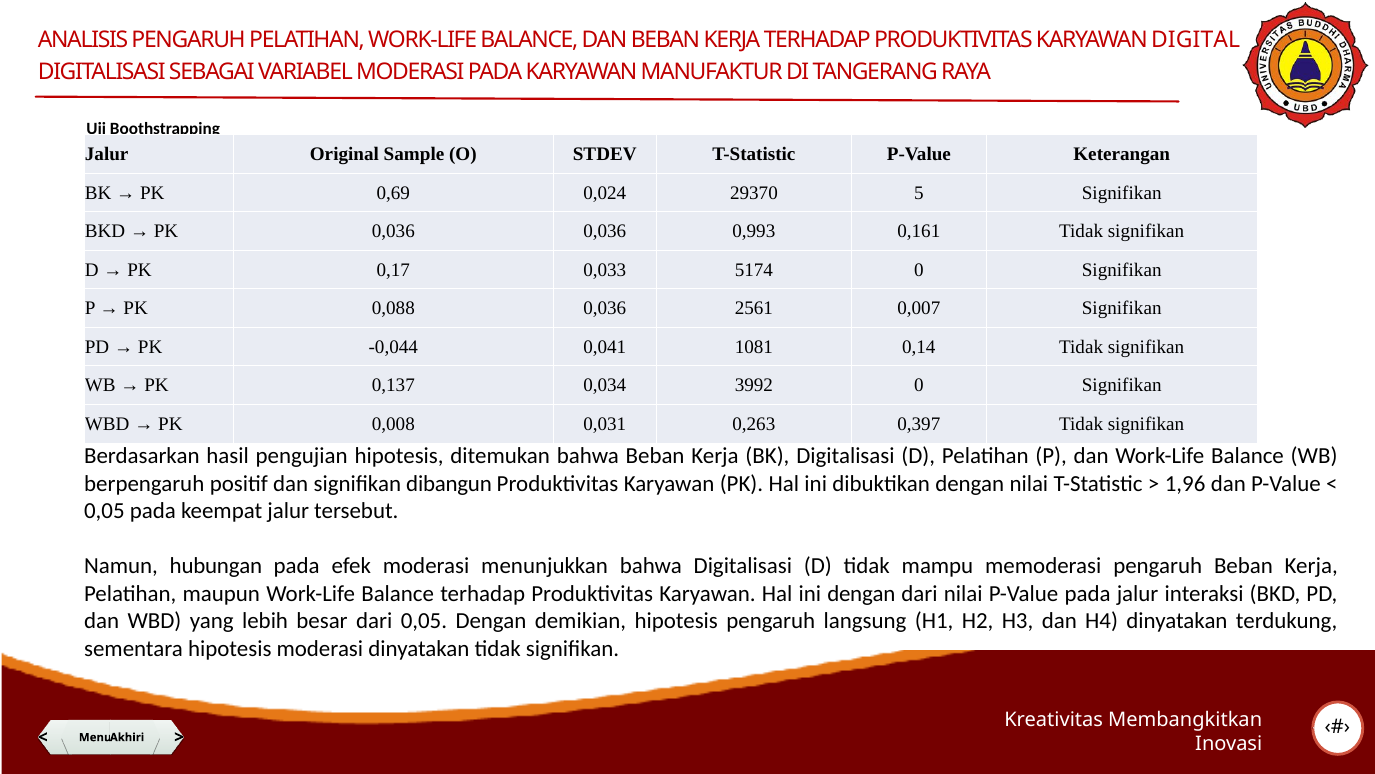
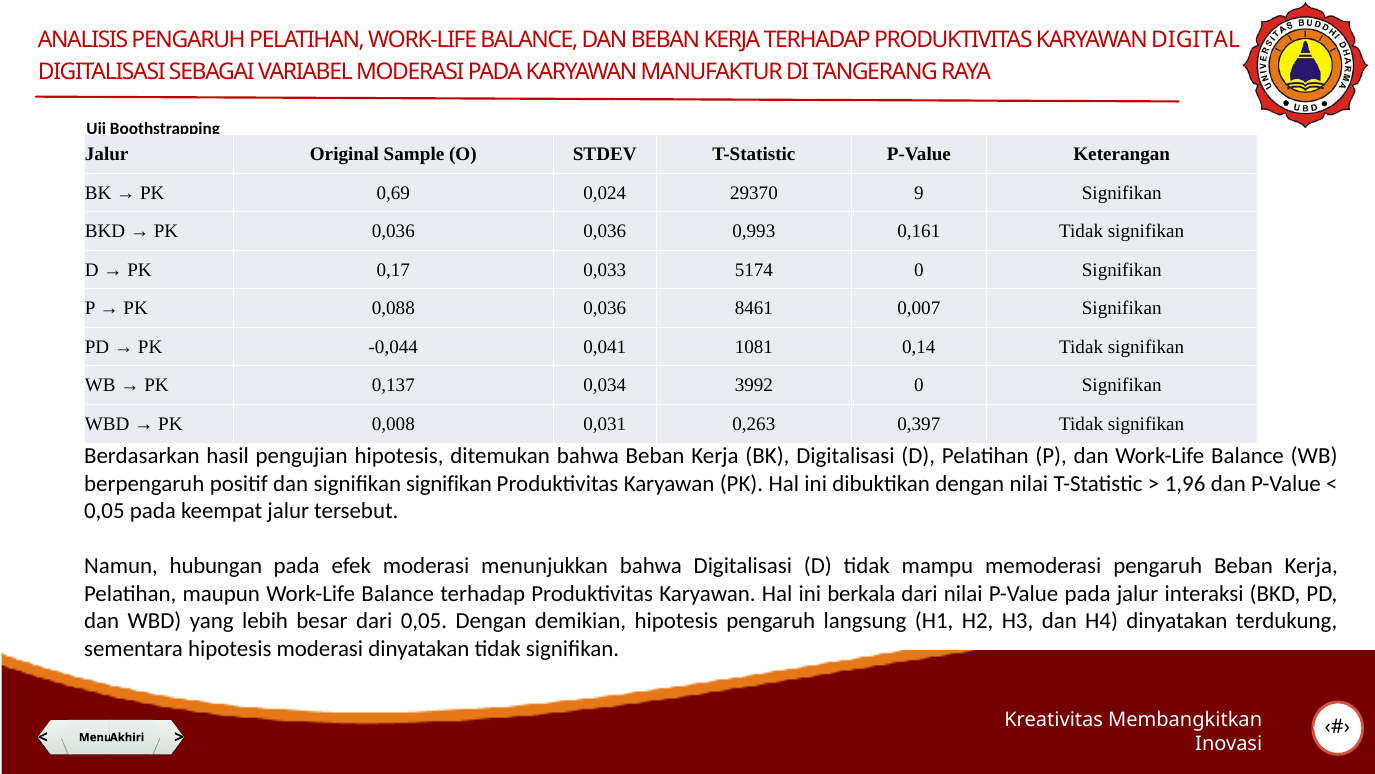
5: 5 -> 9
2561: 2561 -> 8461
signifikan dibangun: dibangun -> signifikan
ini dengan: dengan -> berkala
